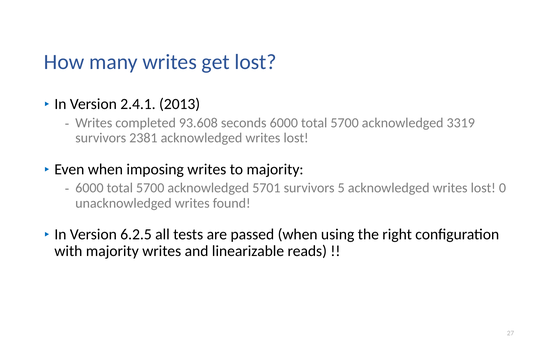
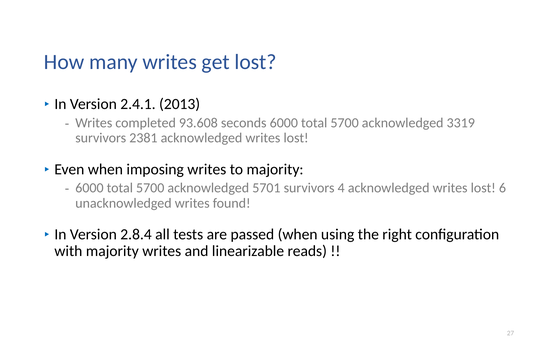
5: 5 -> 4
0: 0 -> 6
6.2.5: 6.2.5 -> 2.8.4
